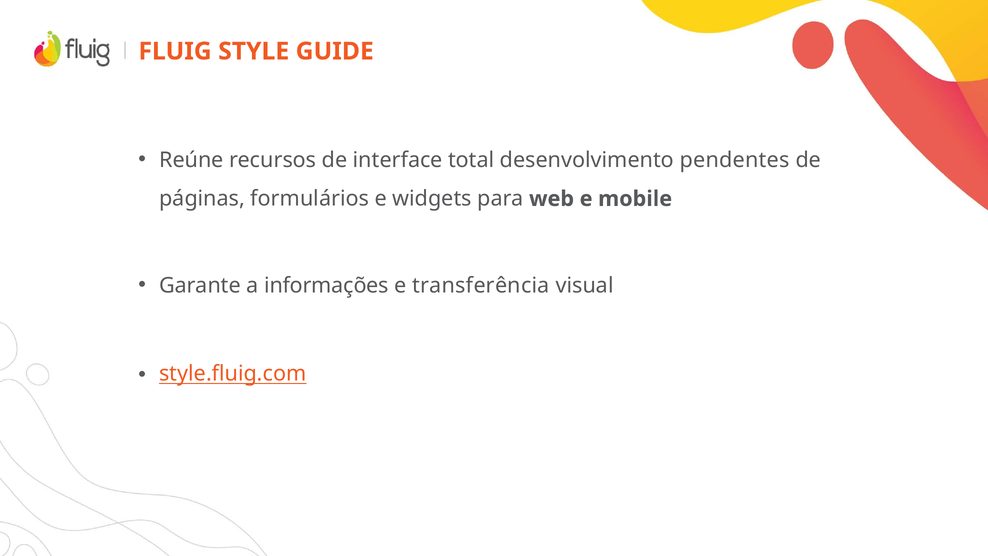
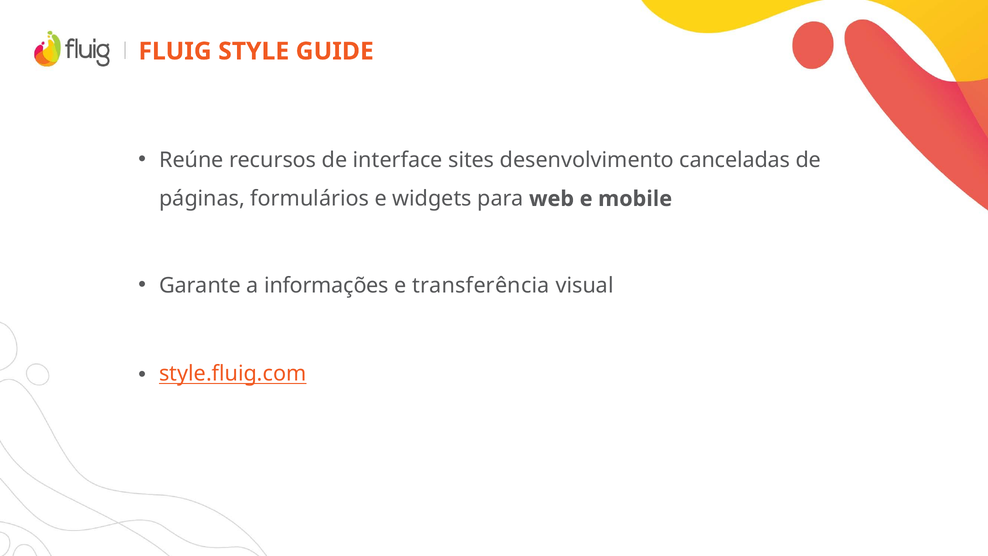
total: total -> sites
pendentes: pendentes -> canceladas
